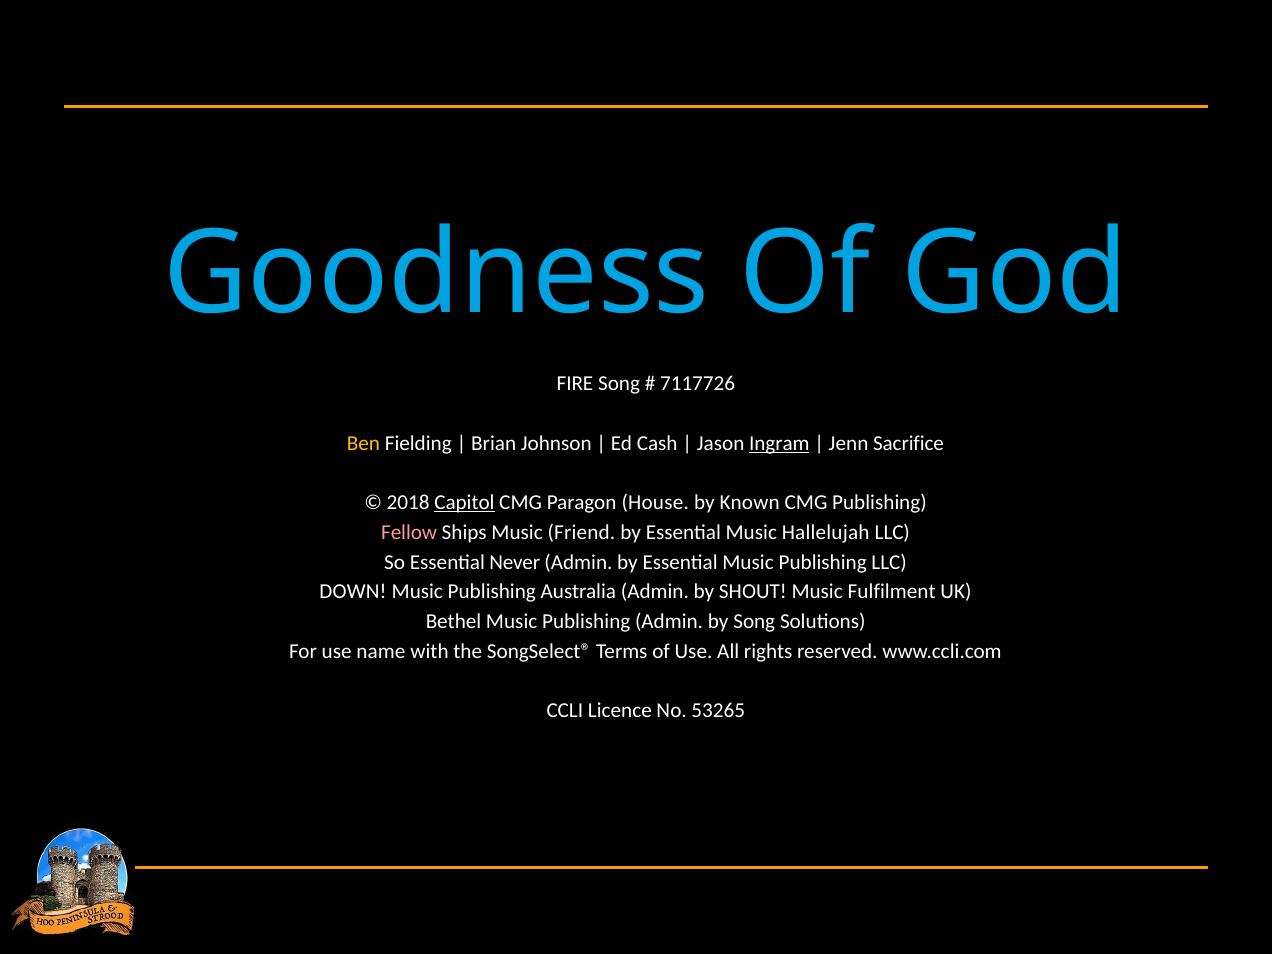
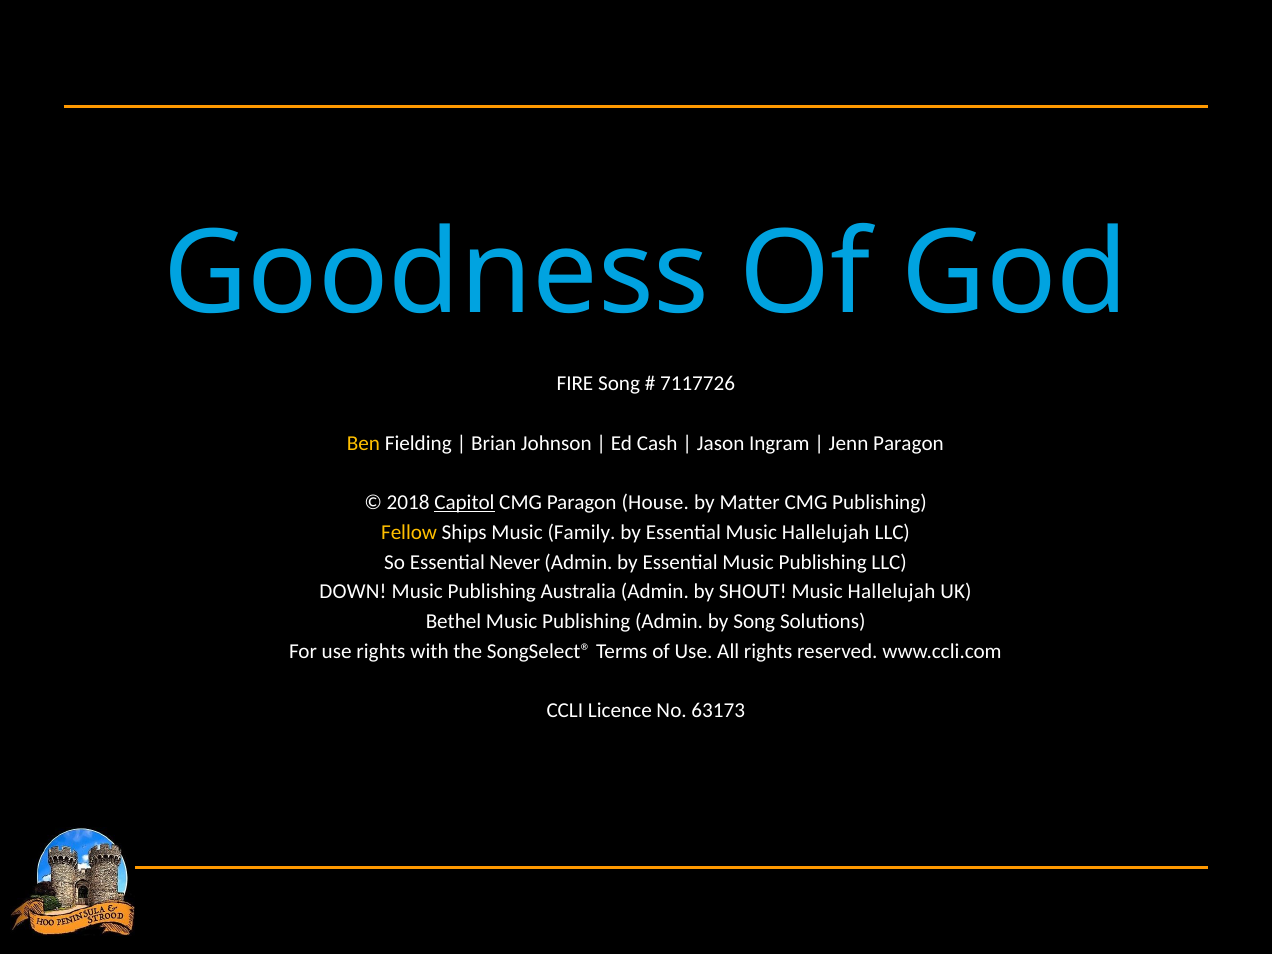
Ingram underline: present -> none
Jenn Sacrifice: Sacrifice -> Paragon
Known: Known -> Matter
Fellow colour: pink -> yellow
Friend: Friend -> Family
SHOUT Music Fulfilment: Fulfilment -> Hallelujah
use name: name -> rights
53265: 53265 -> 63173
